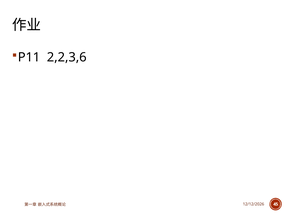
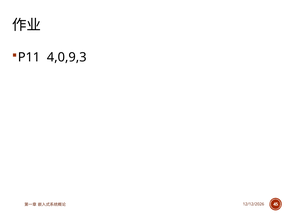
2,2,3,6: 2,2,3,6 -> 4,0,9,3
